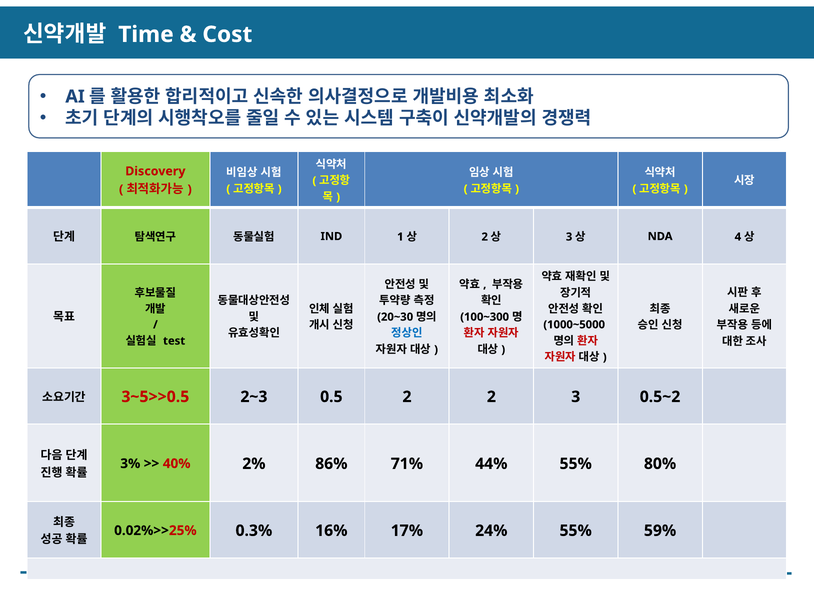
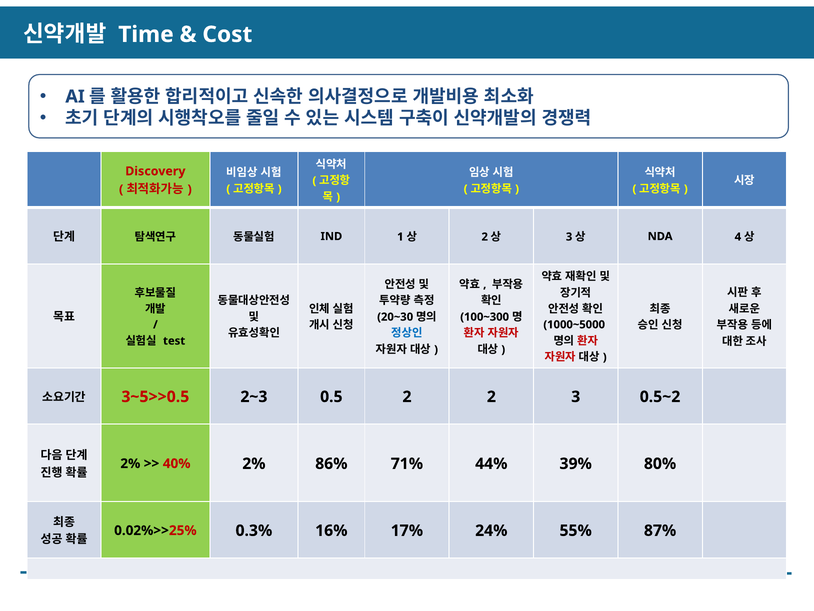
3% at (130, 463): 3% -> 2%
44% 55%: 55% -> 39%
59%: 59% -> 87%
